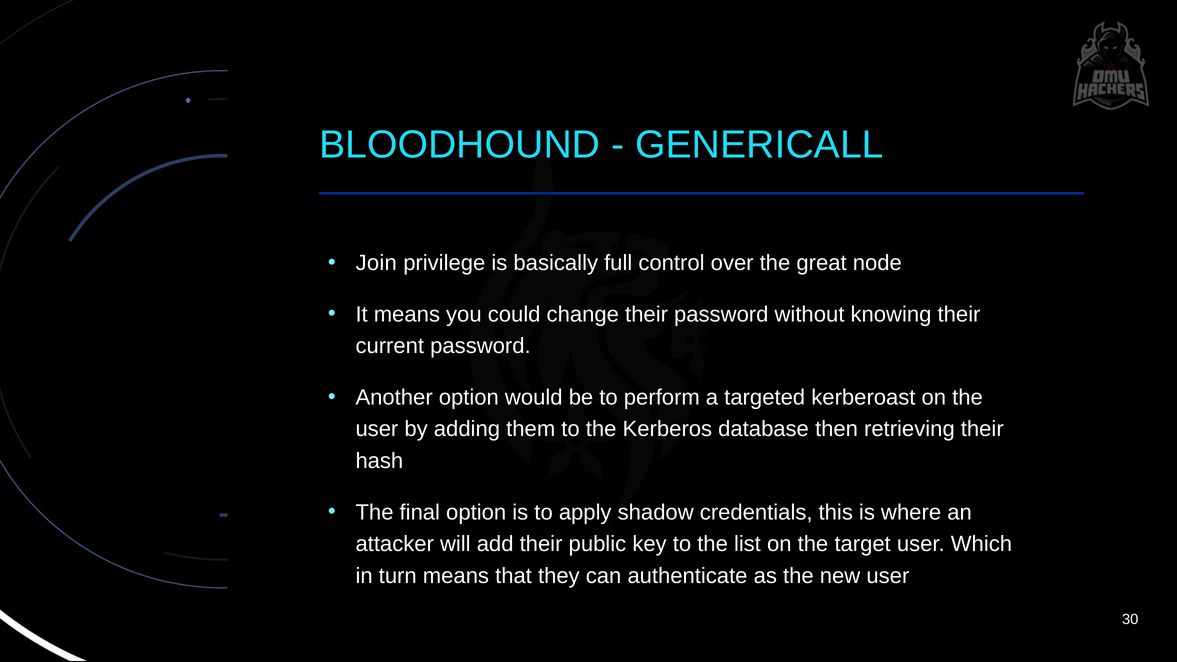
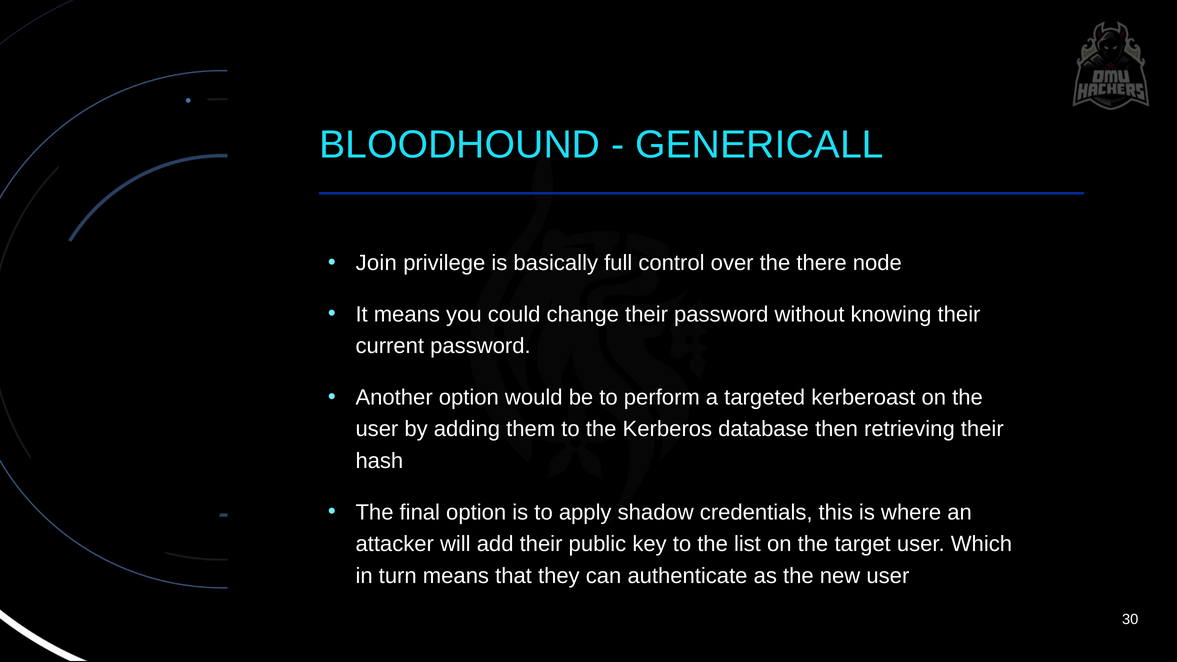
great: great -> there
